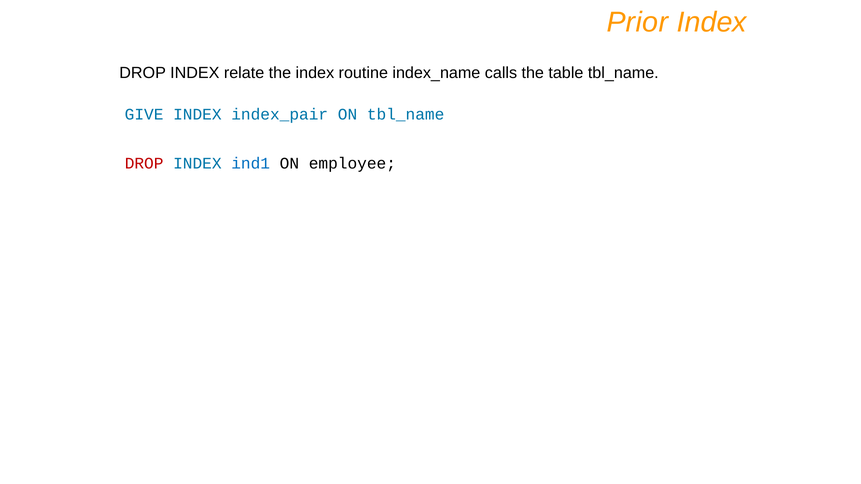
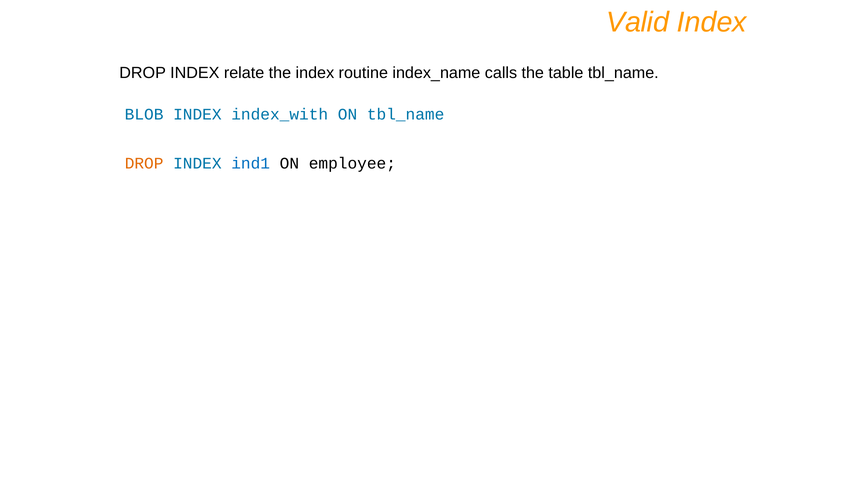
Prior: Prior -> Valid
GIVE: GIVE -> BLOB
index_pair: index_pair -> index_with
DROP at (144, 164) colour: red -> orange
